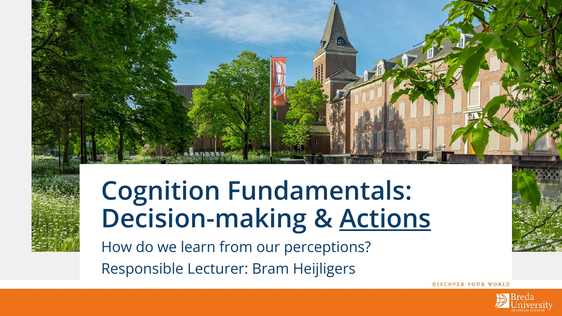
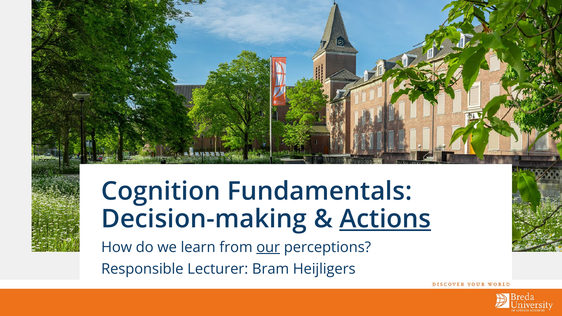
our underline: none -> present
